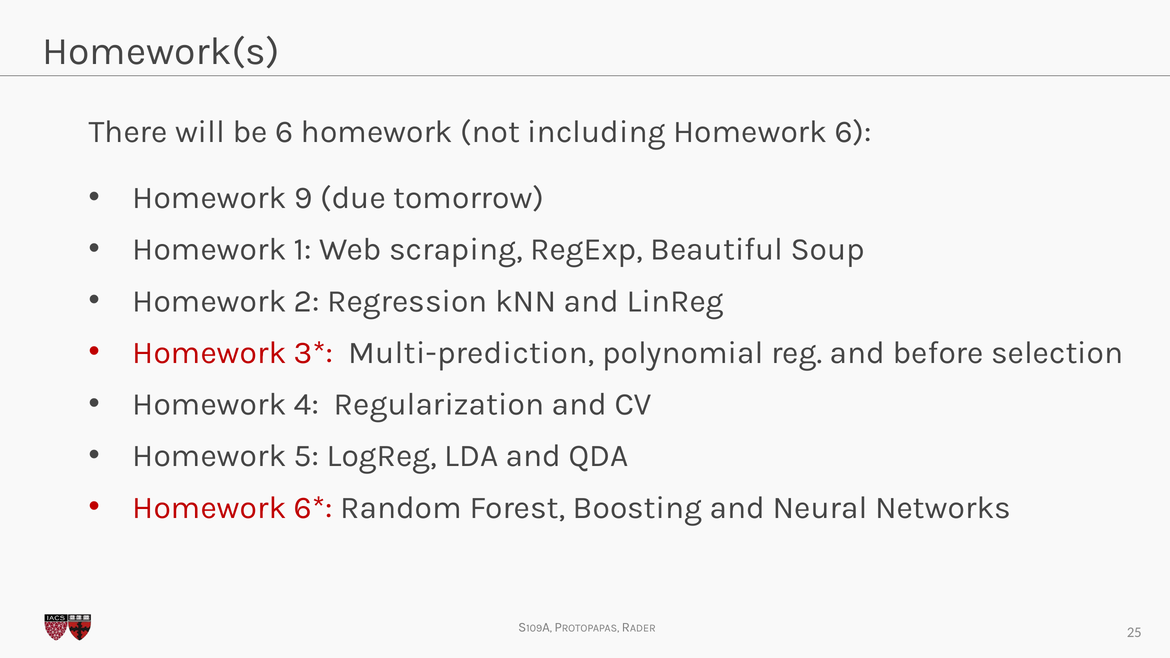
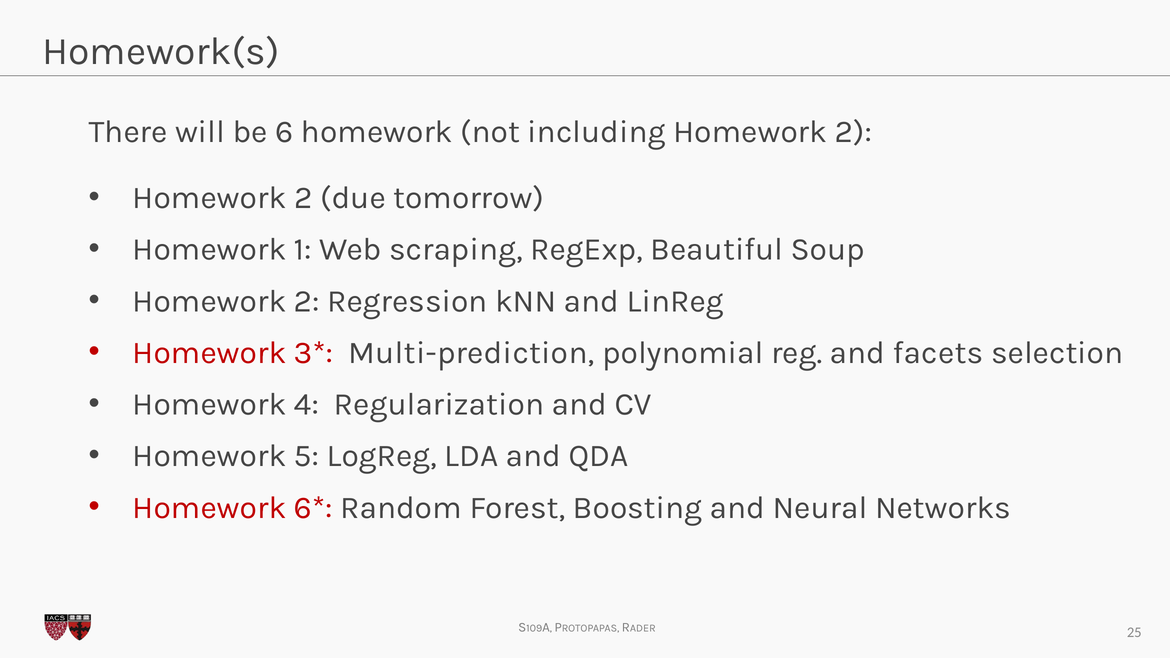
including Homework 6: 6 -> 2
9 at (303, 198): 9 -> 2
before: before -> facets
